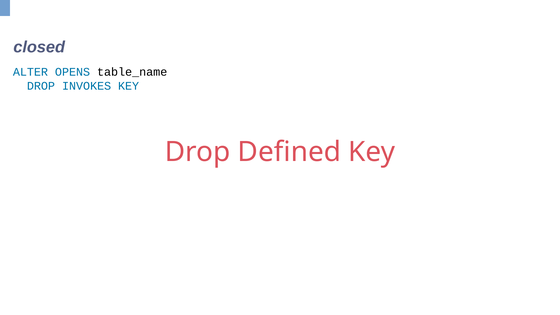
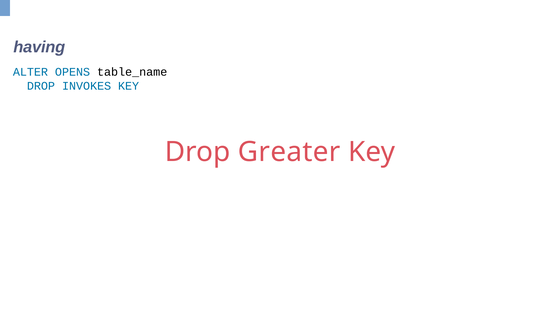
closed: closed -> having
Defined: Defined -> Greater
